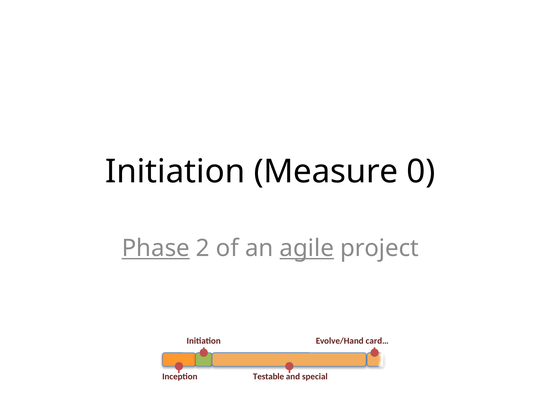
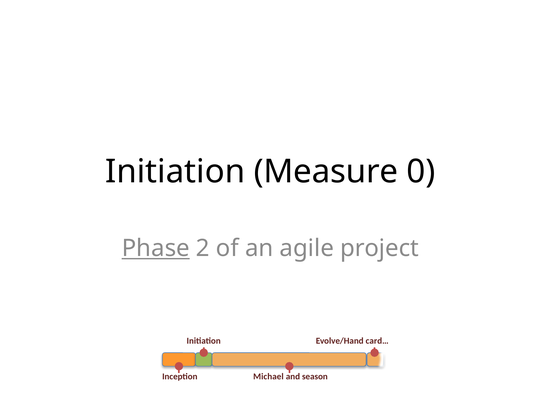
agile underline: present -> none
Testable: Testable -> Michael
special: special -> season
